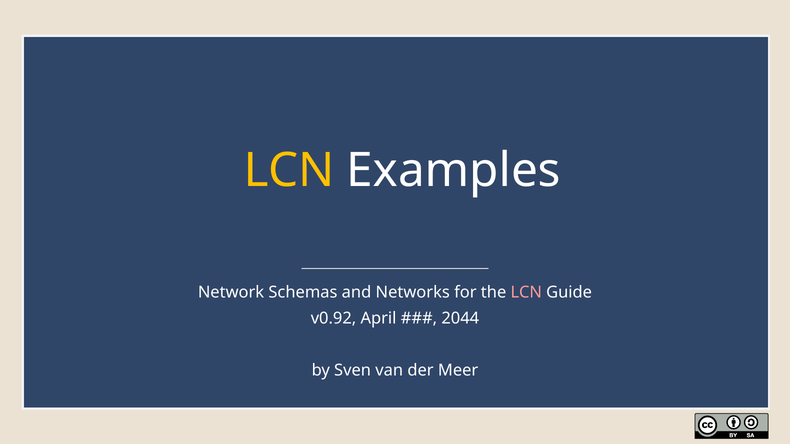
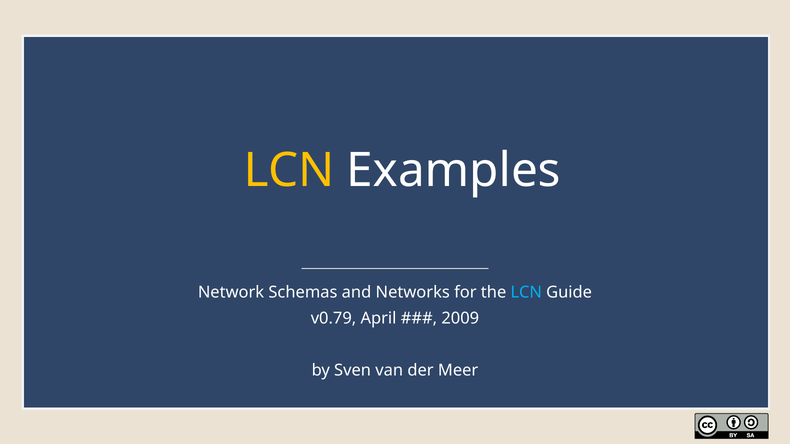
LCN at (526, 293) colour: pink -> light blue
v0.92: v0.92 -> v0.79
2044: 2044 -> 2009
